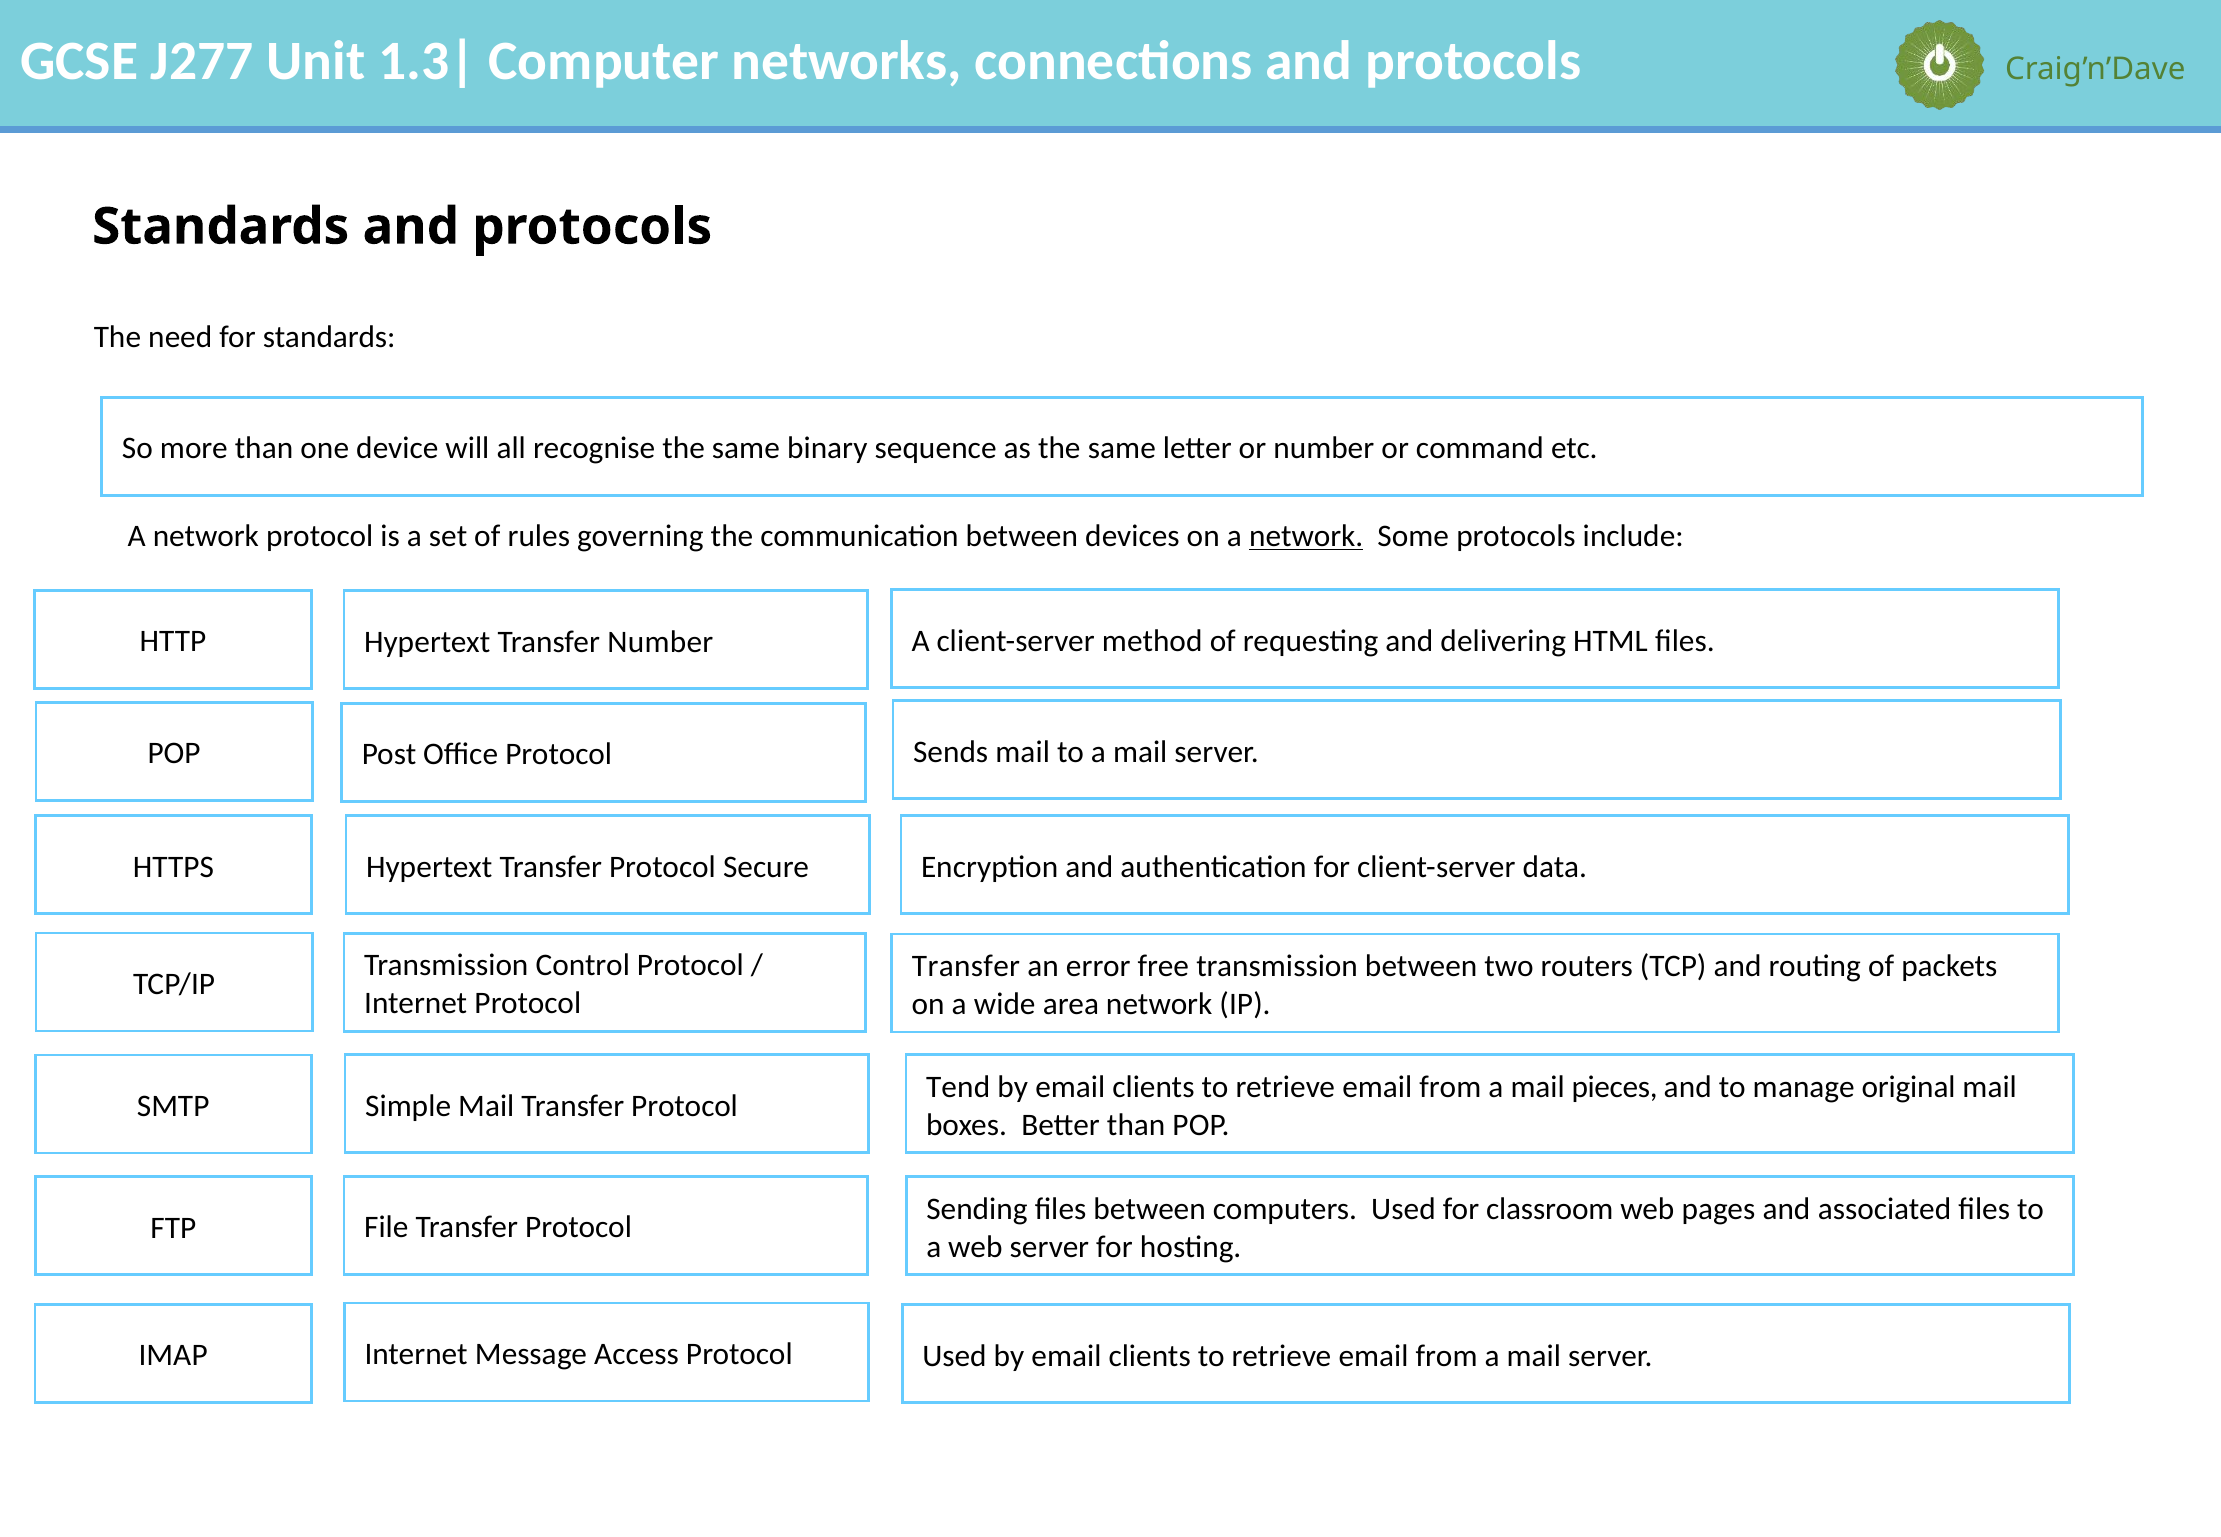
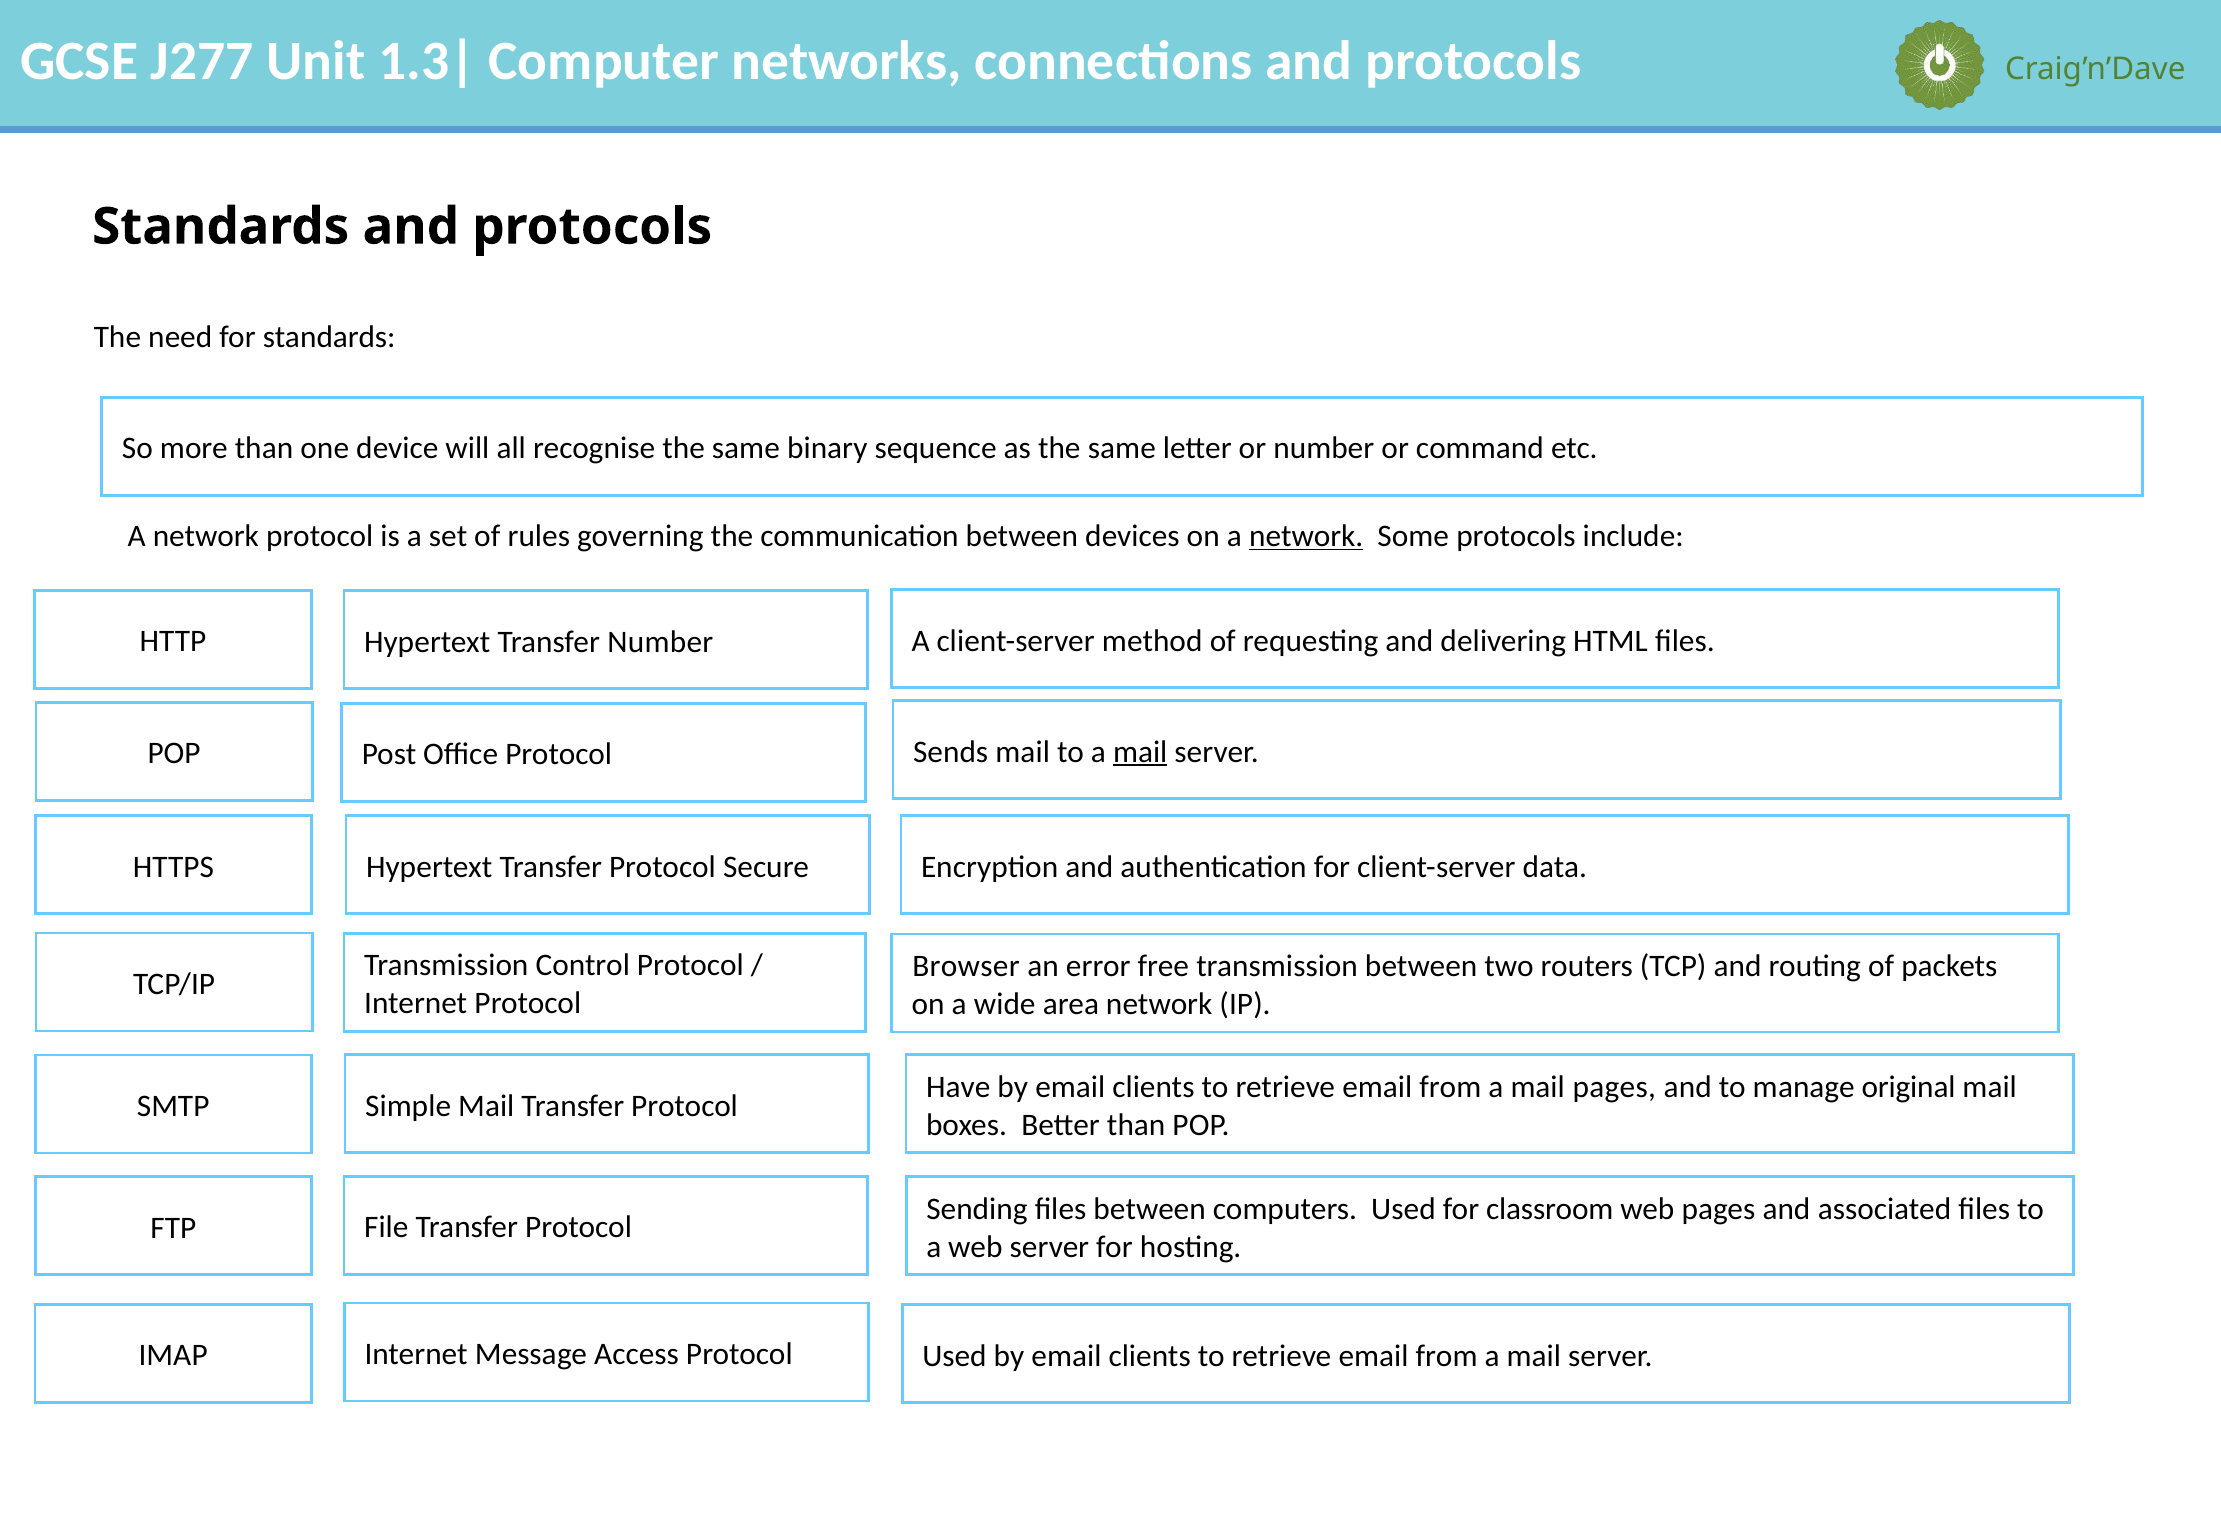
mail at (1140, 752) underline: none -> present
Transfer at (966, 967): Transfer -> Browser
Tend: Tend -> Have
mail pieces: pieces -> pages
